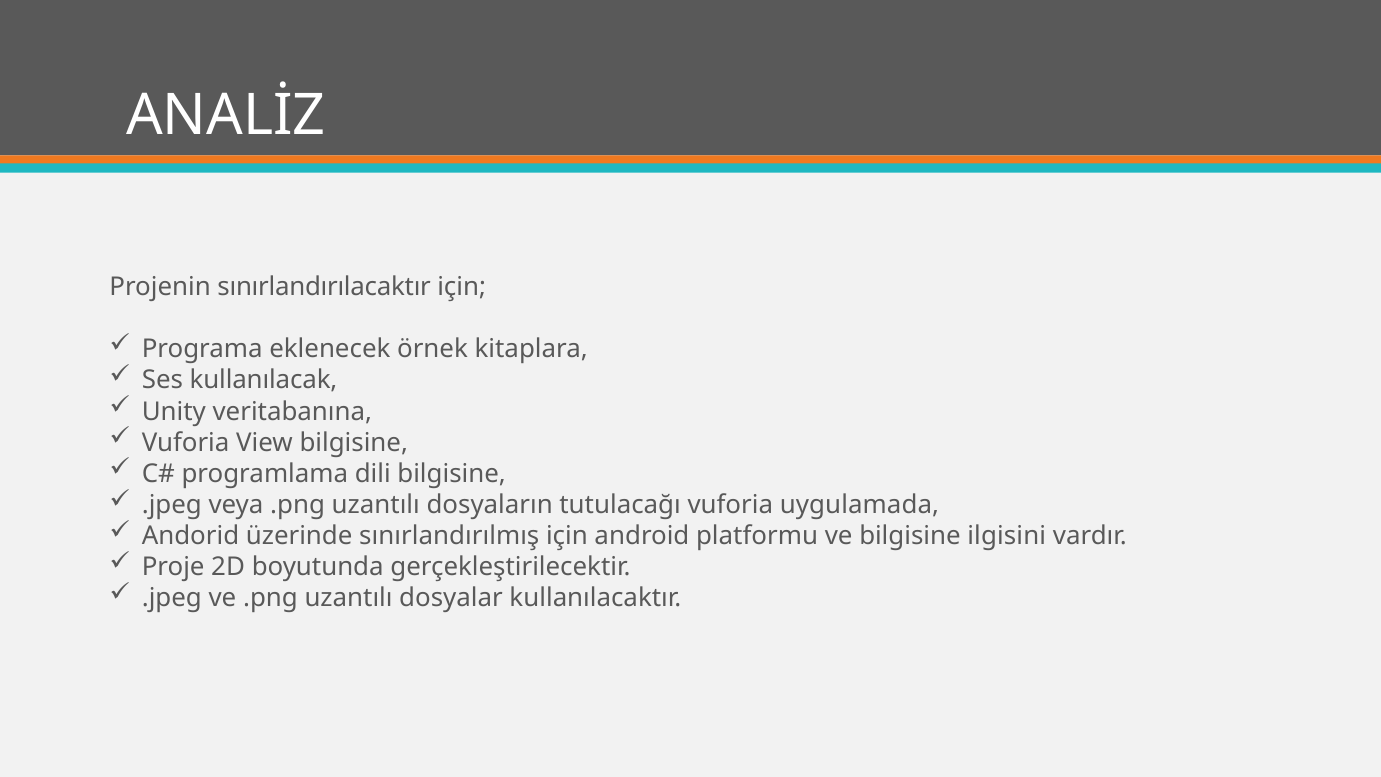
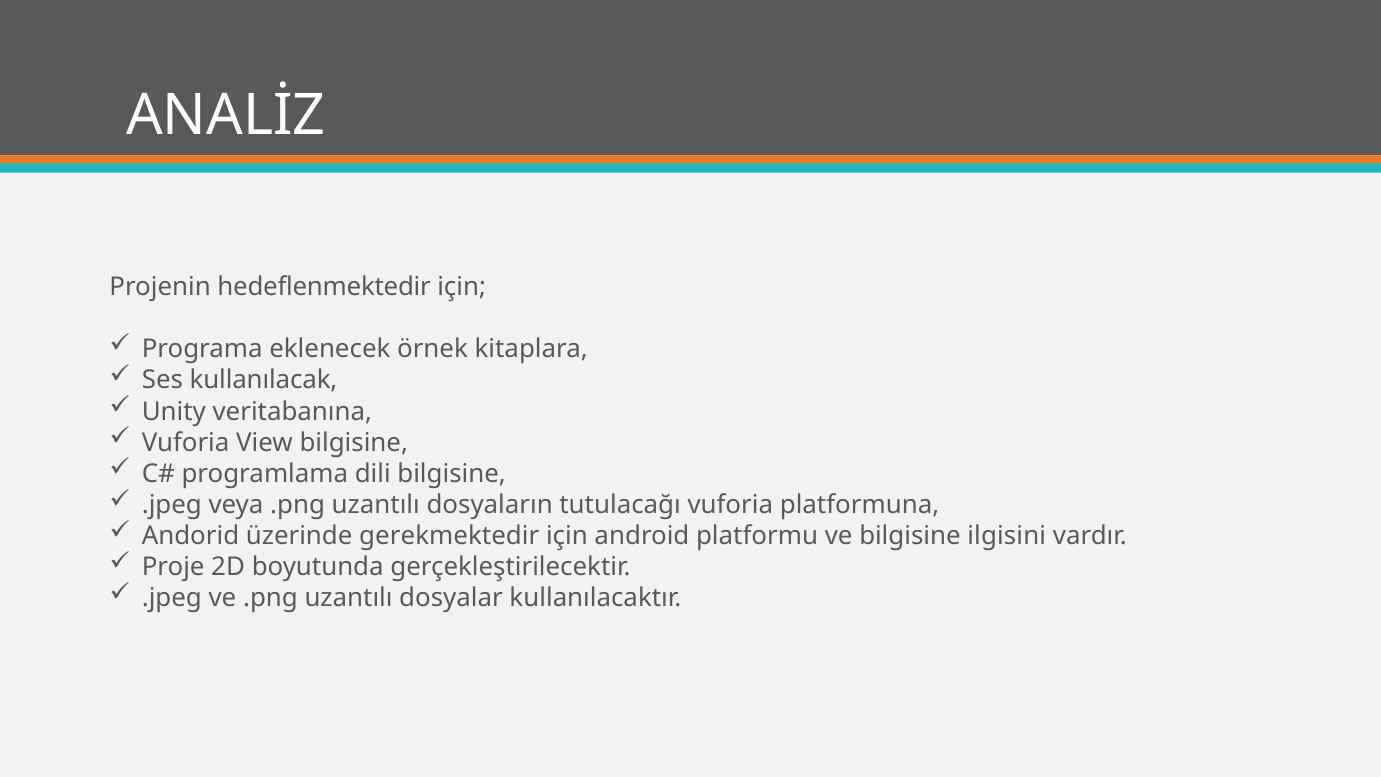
sınırlandırılacaktır: sınırlandırılacaktır -> hedeflenmektedir
uygulamada: uygulamada -> platformuna
sınırlandırılmış: sınırlandırılmış -> gerekmektedir
